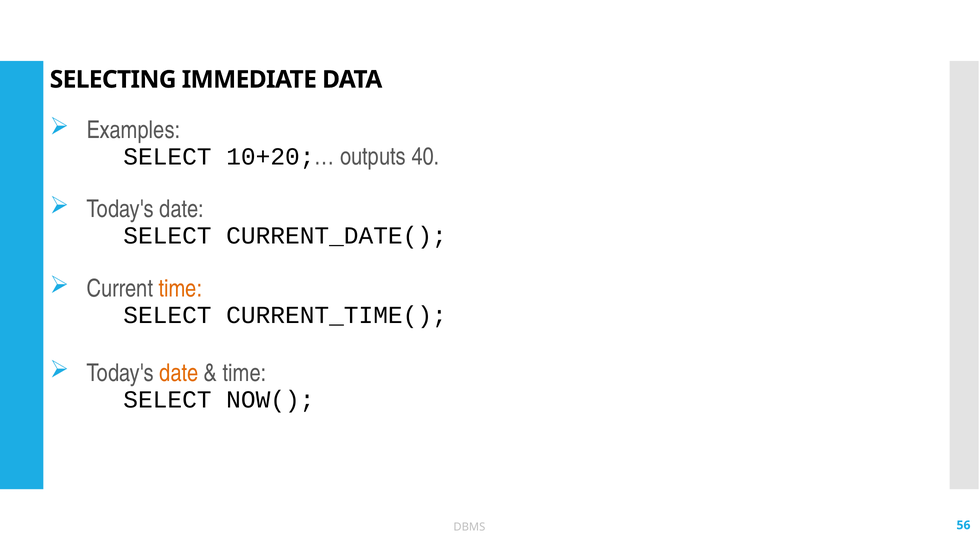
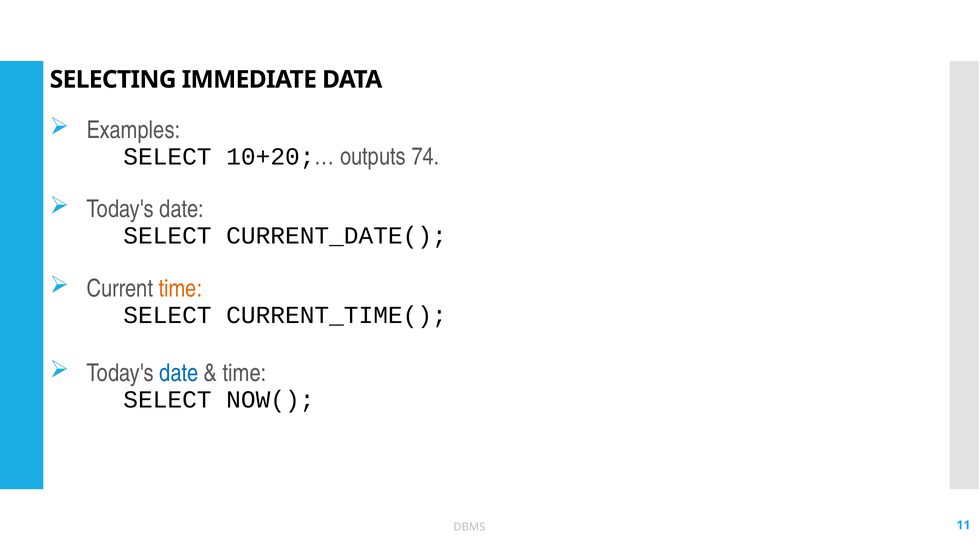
40: 40 -> 74
date at (179, 373) colour: orange -> blue
56: 56 -> 11
